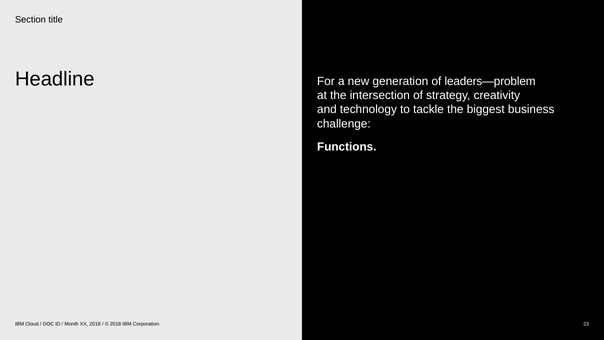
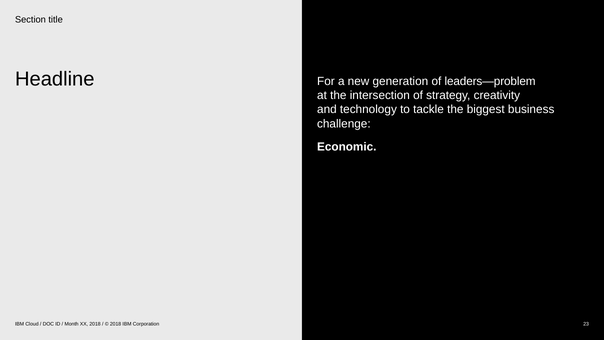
Functions: Functions -> Economic
